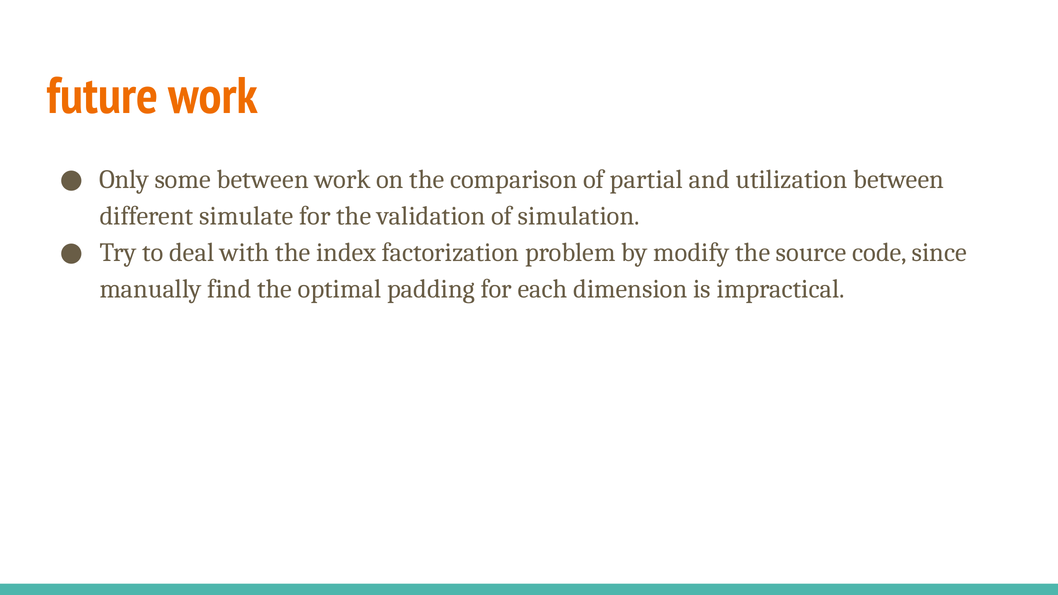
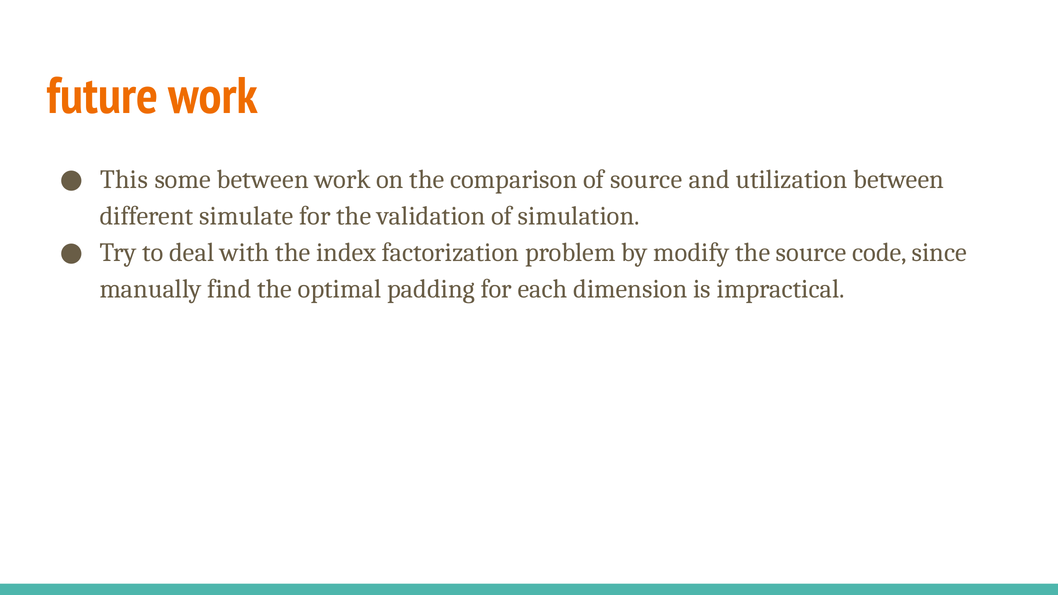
Only: Only -> This
of partial: partial -> source
